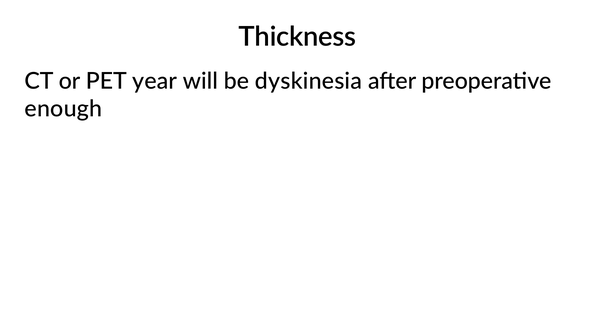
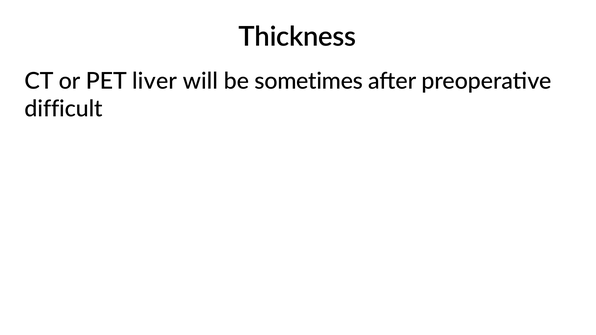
year: year -> liver
dyskinesia: dyskinesia -> sometimes
enough: enough -> difficult
